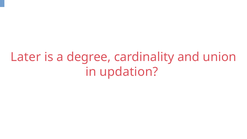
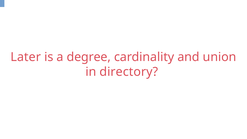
updation: updation -> directory
